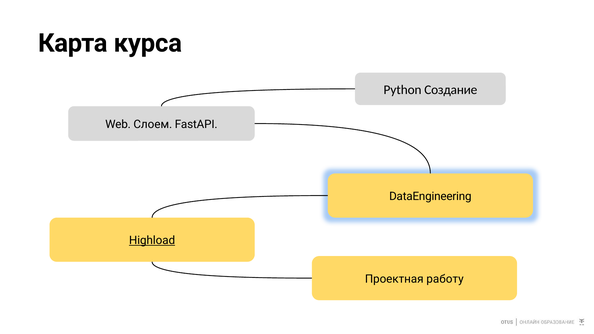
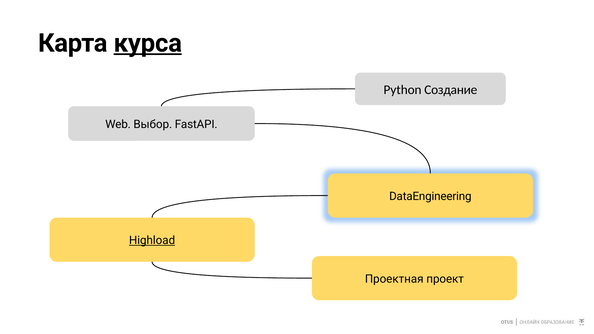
курса underline: none -> present
Слоем: Слоем -> Выбор
работу: работу -> проект
